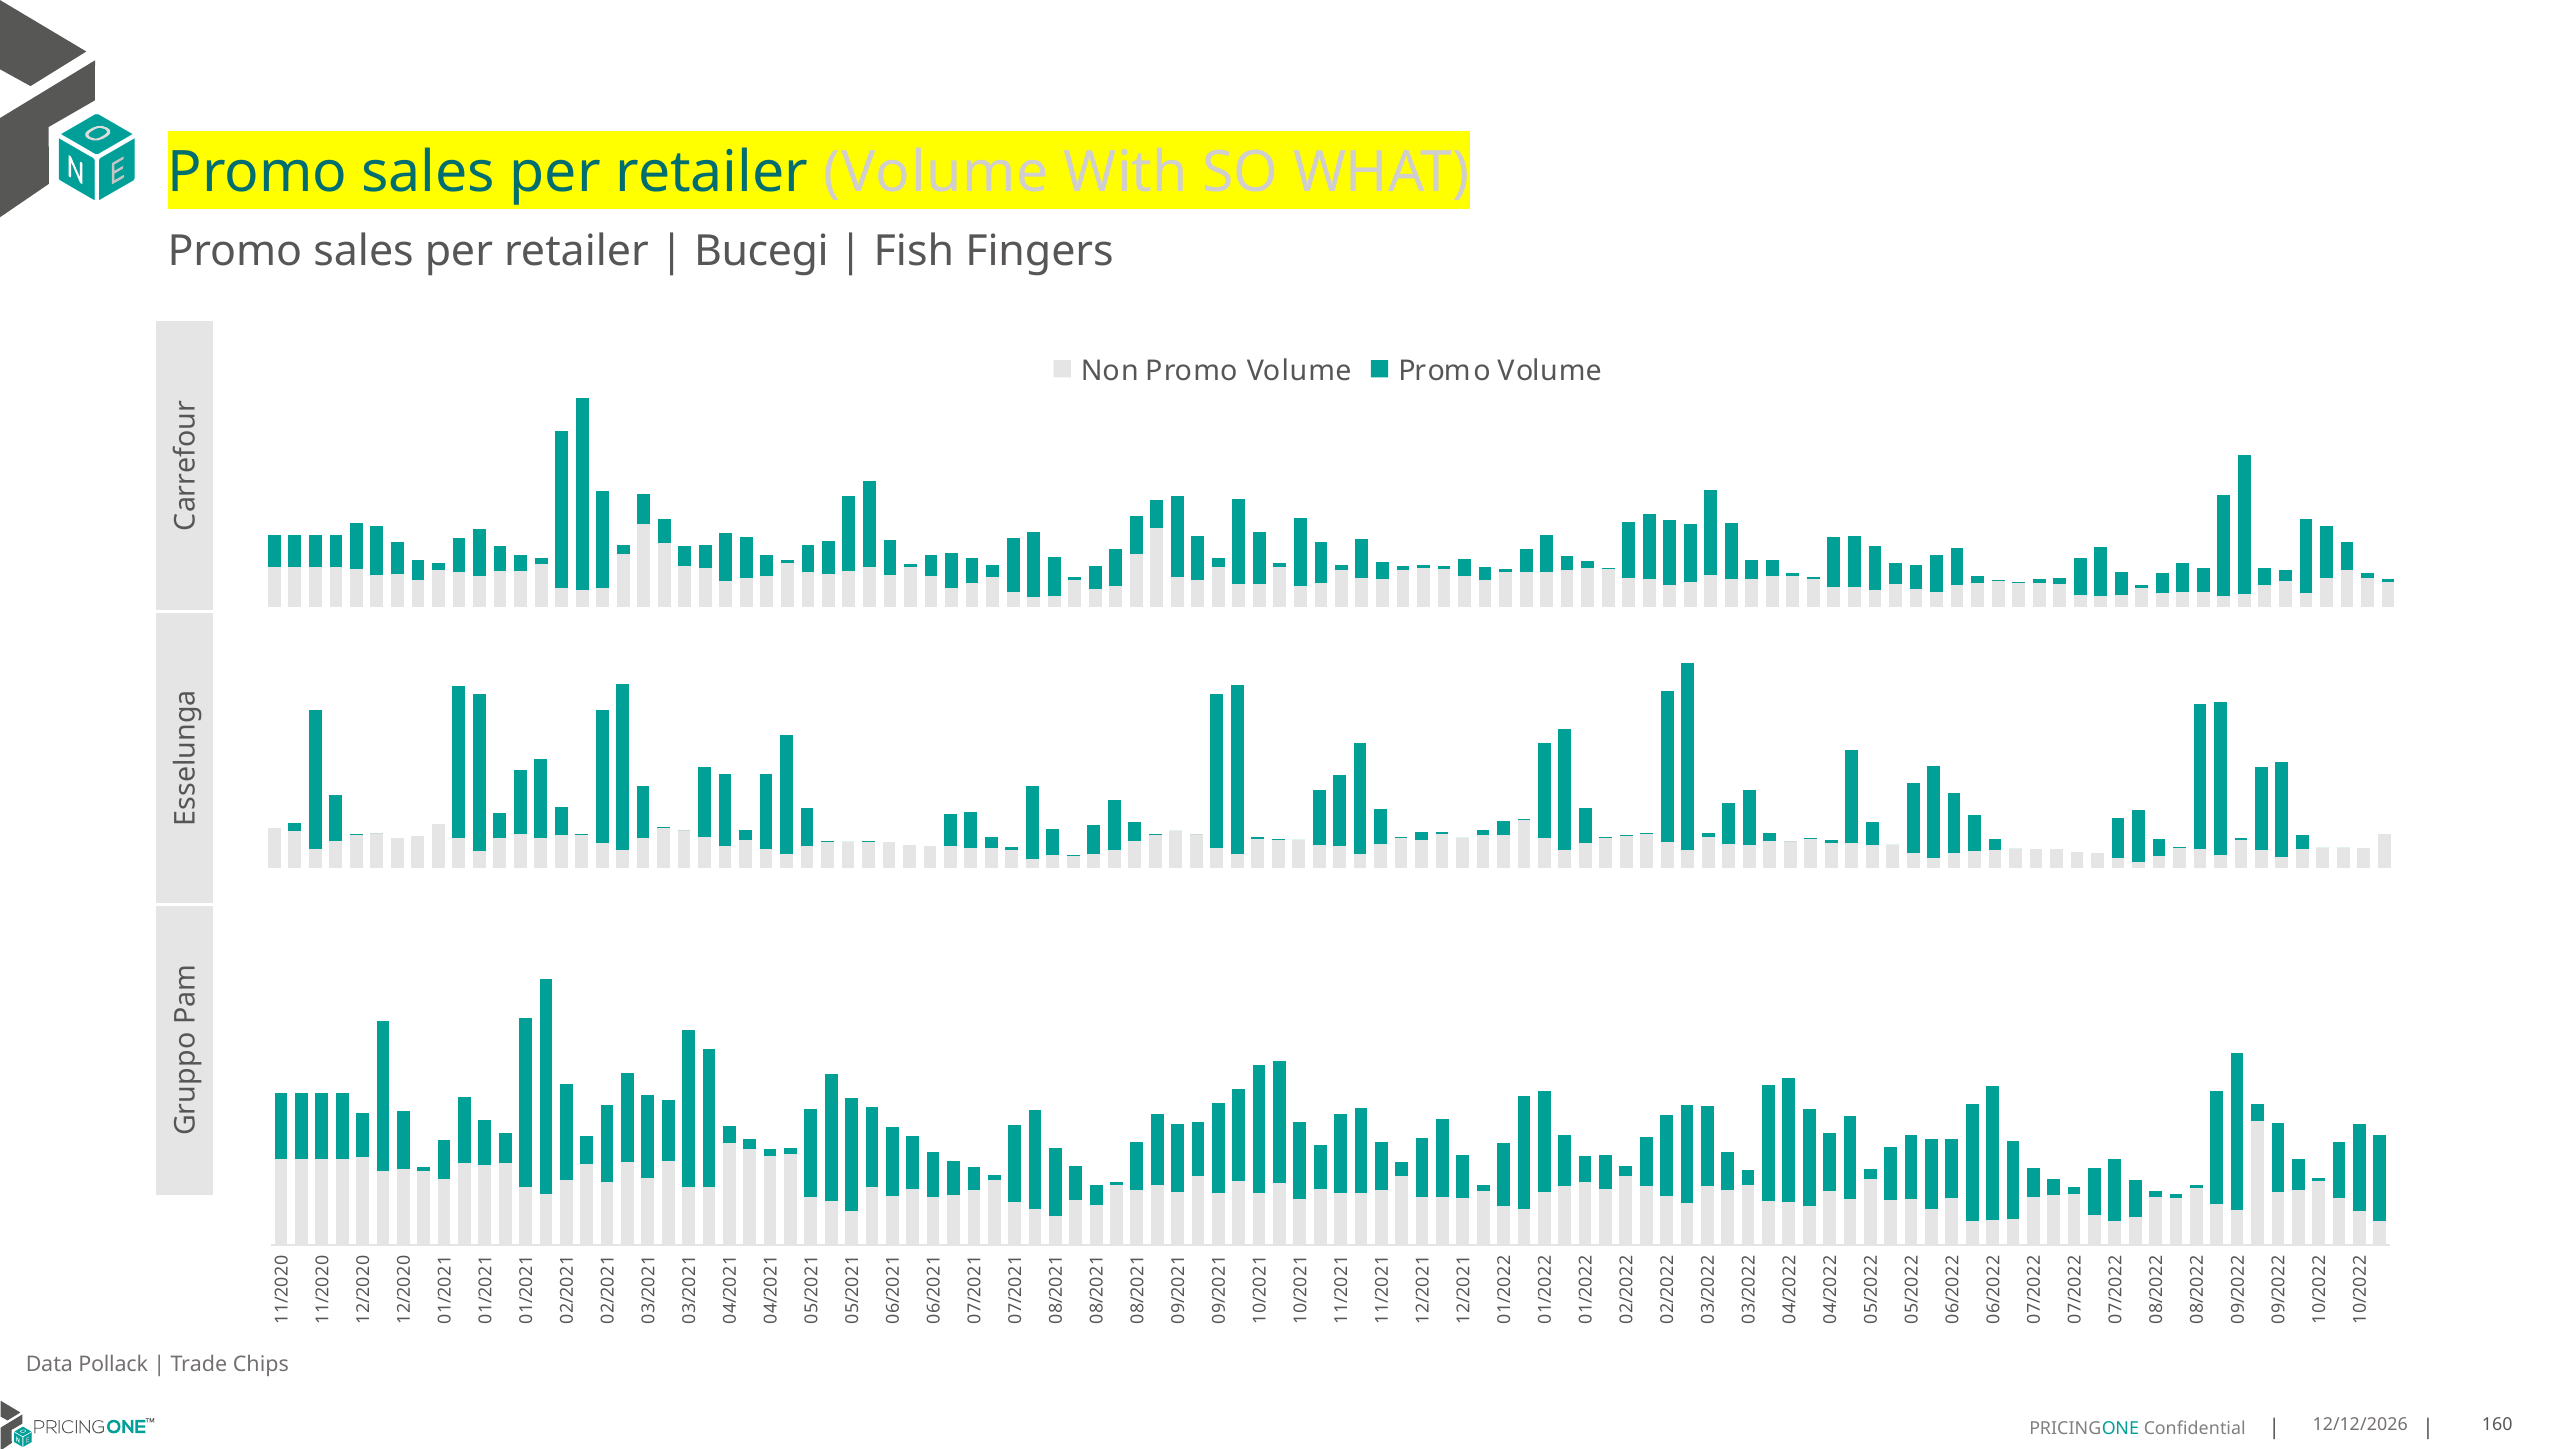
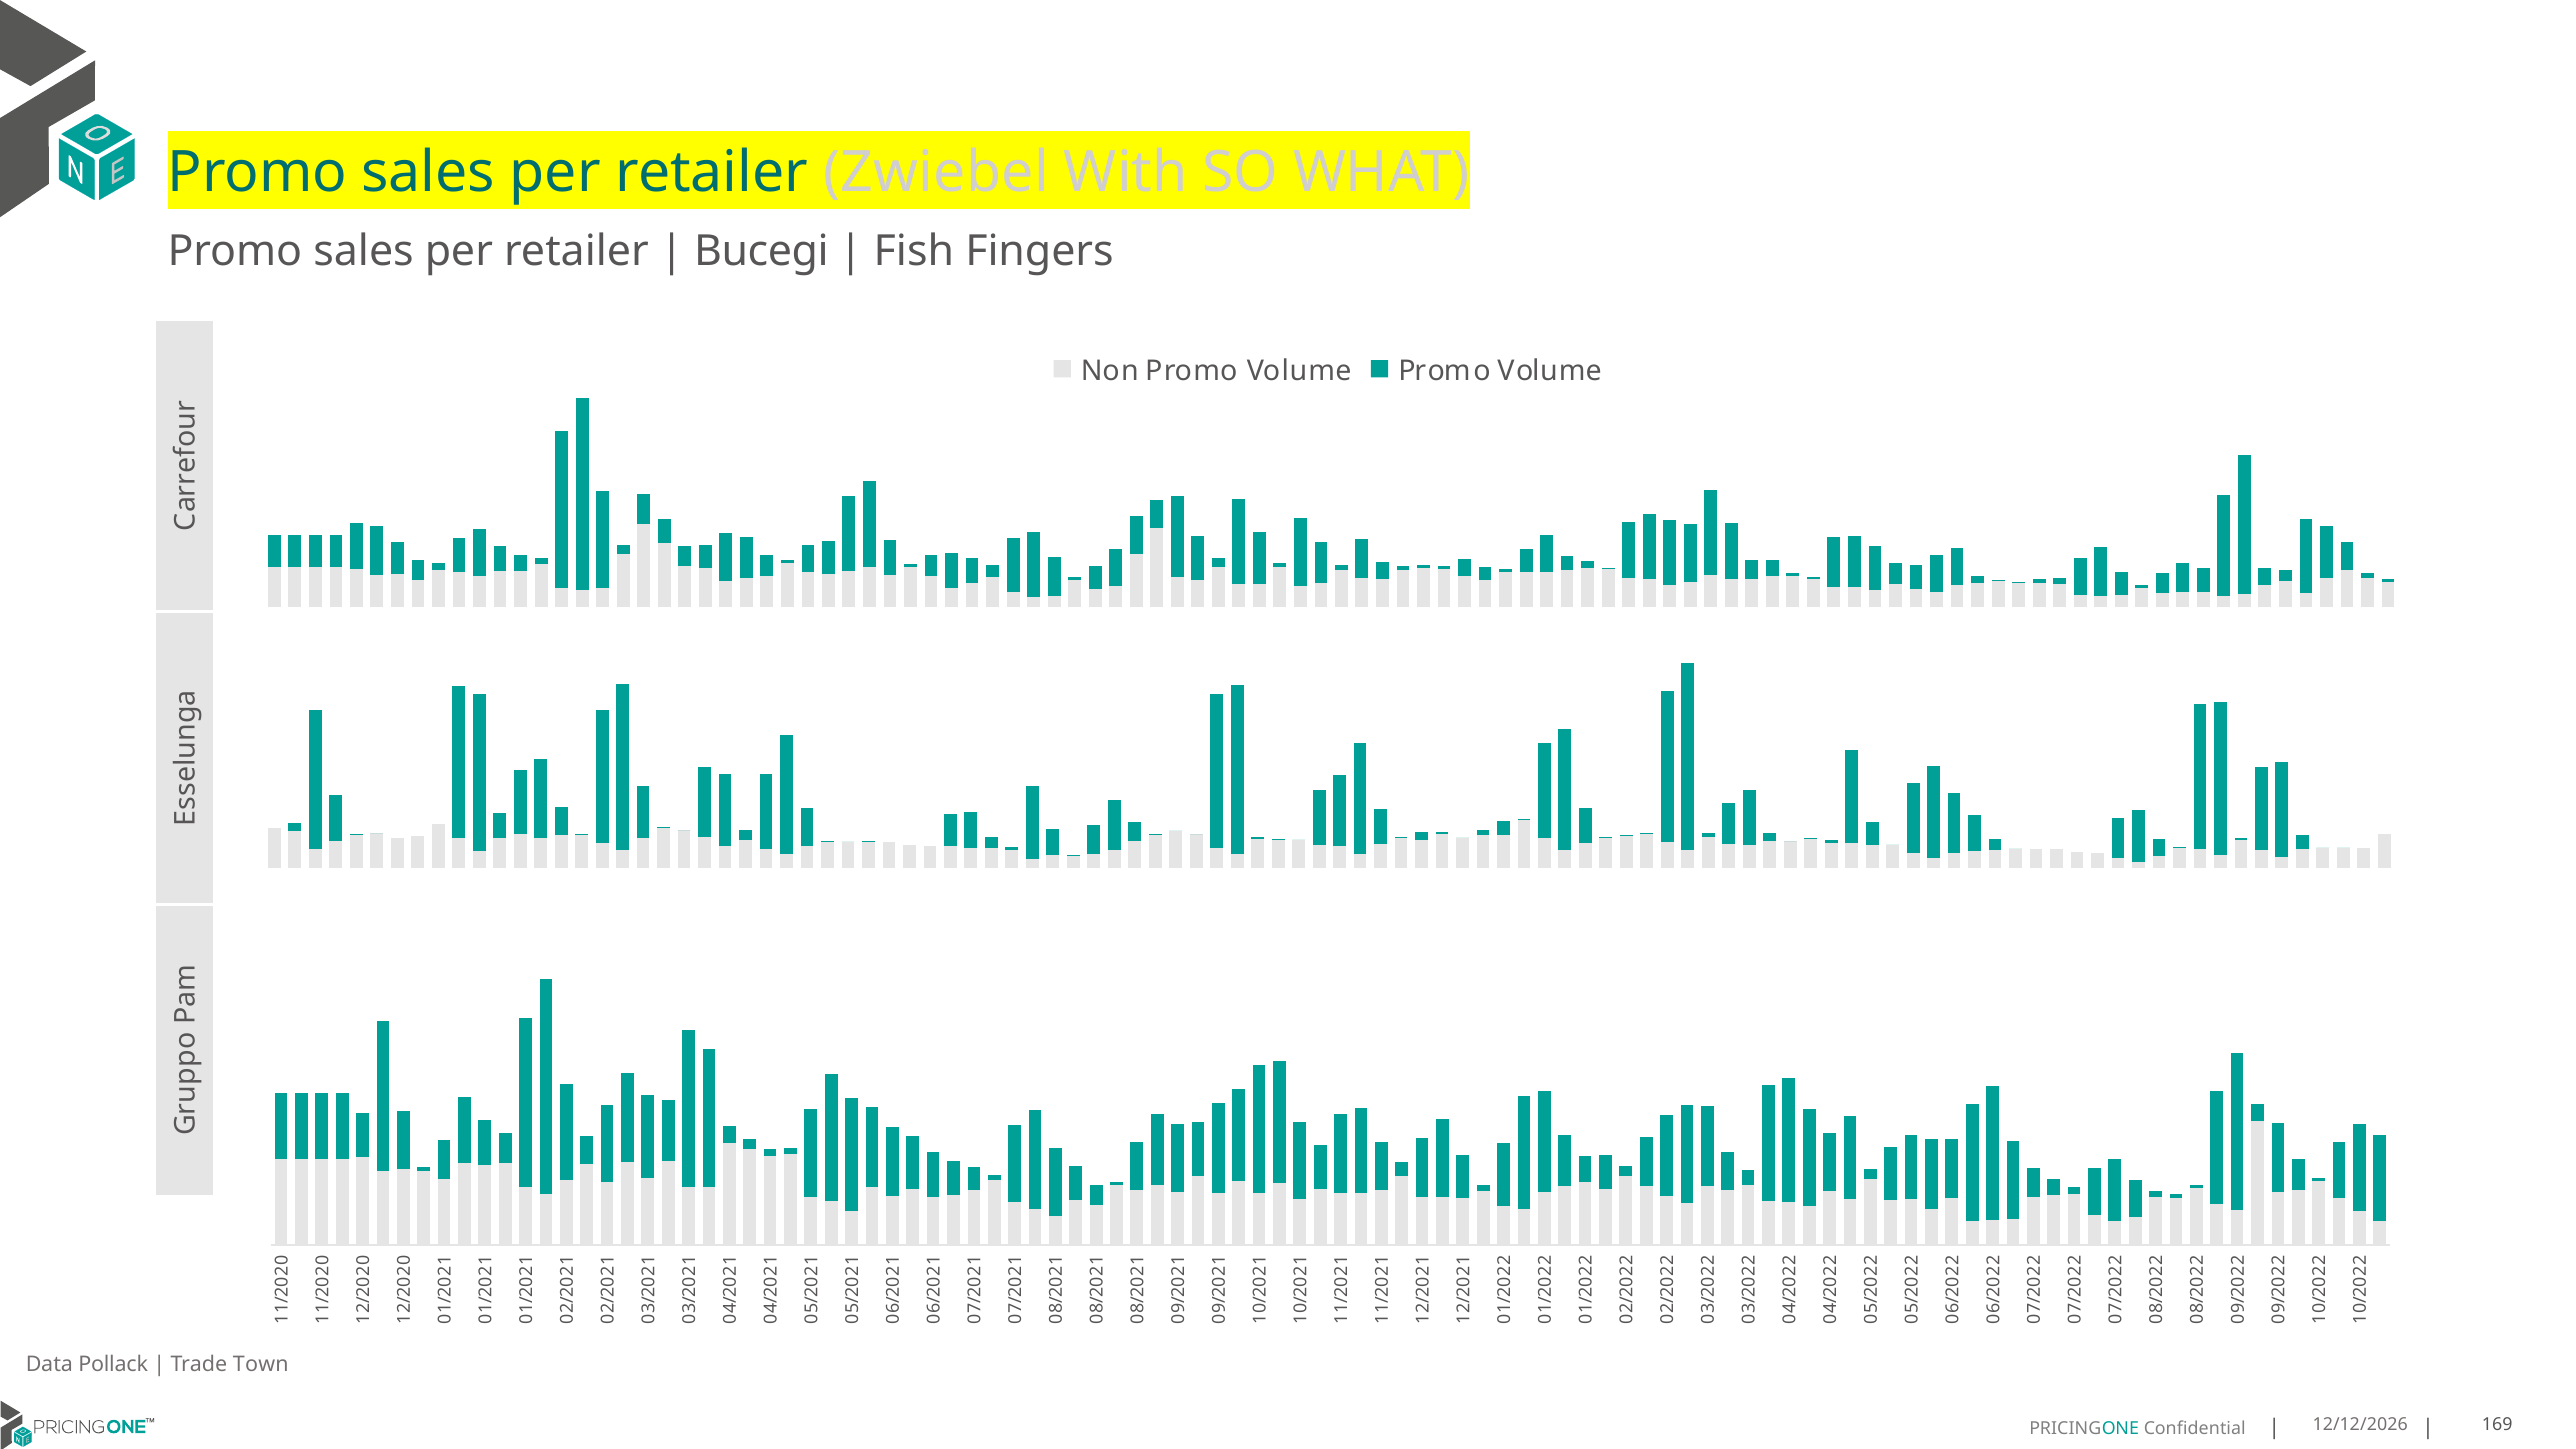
retailer Volume: Volume -> Zwiebel
Chips: Chips -> Town
160: 160 -> 169
